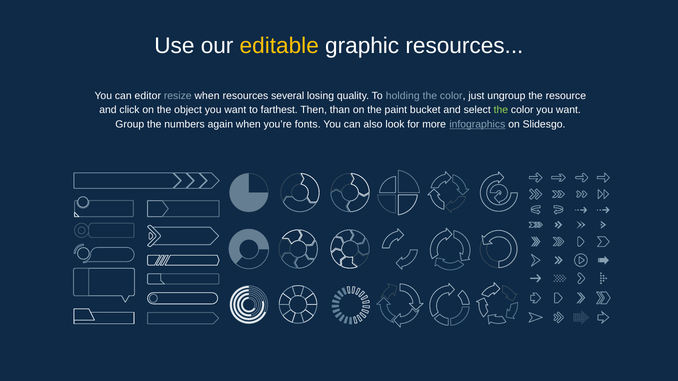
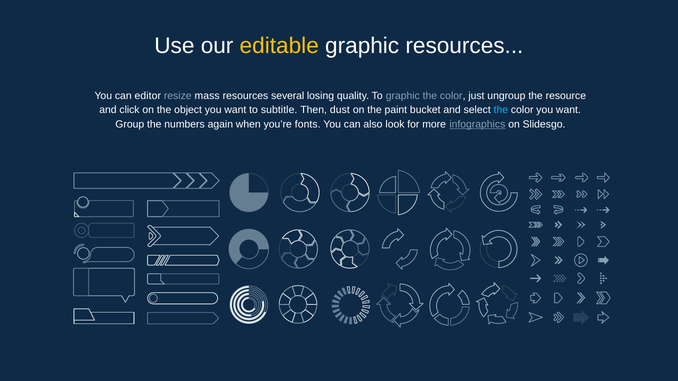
resize when: when -> mass
To holding: holding -> graphic
farthest: farthest -> subtitle
than: than -> dust
the at (501, 110) colour: light green -> light blue
